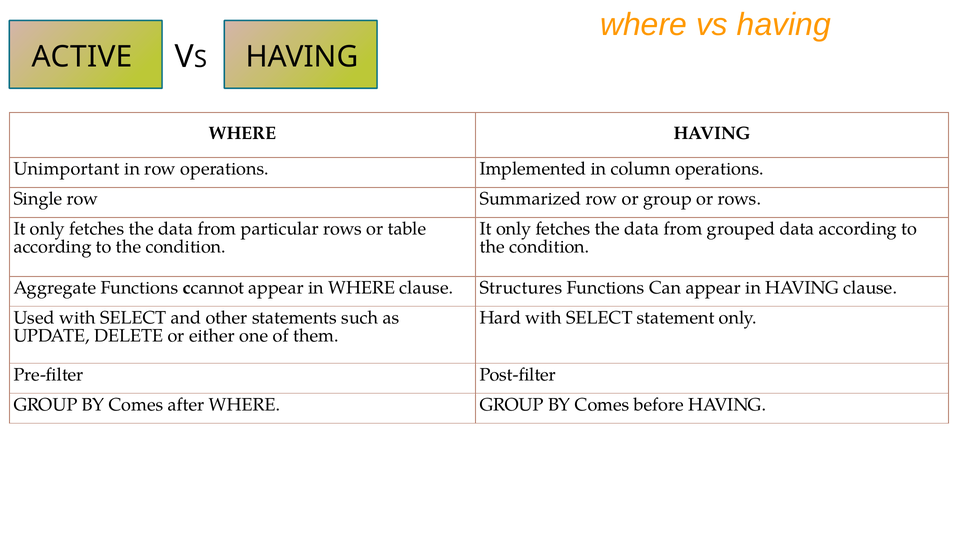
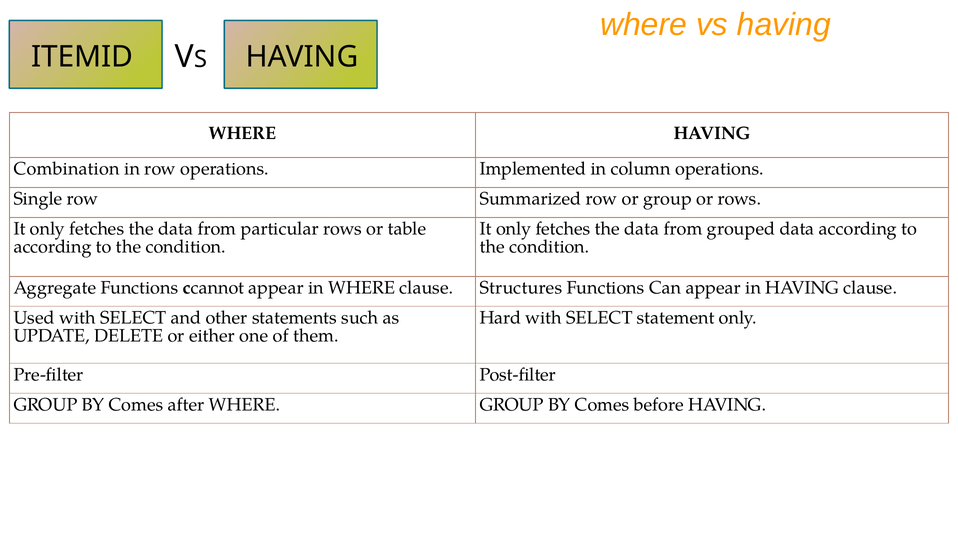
ACTIVE: ACTIVE -> ITEMID
Unimportant: Unimportant -> Combination
